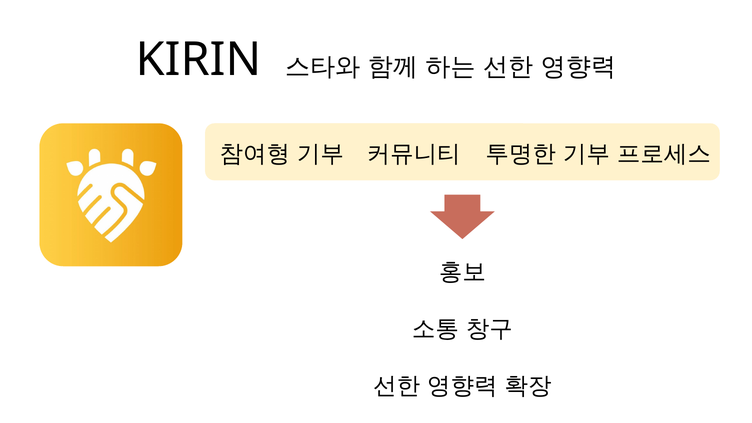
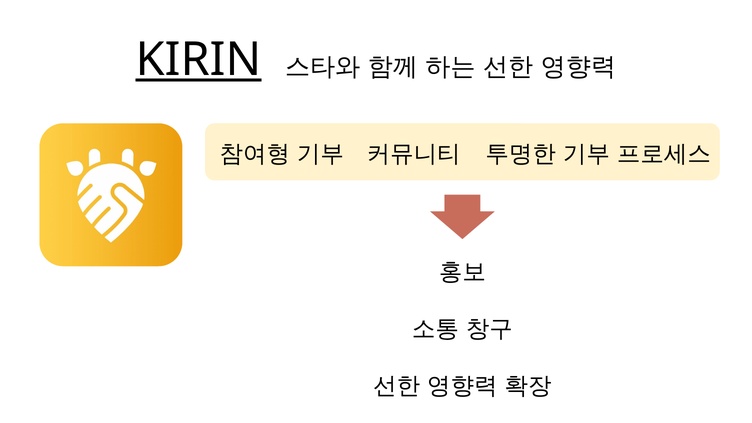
KIRIN underline: none -> present
